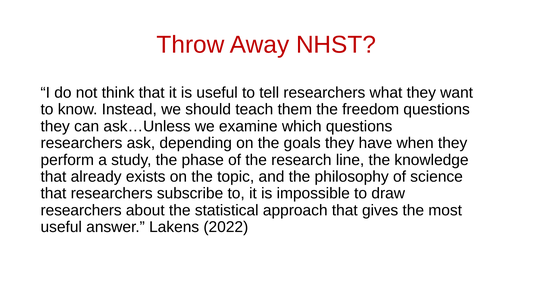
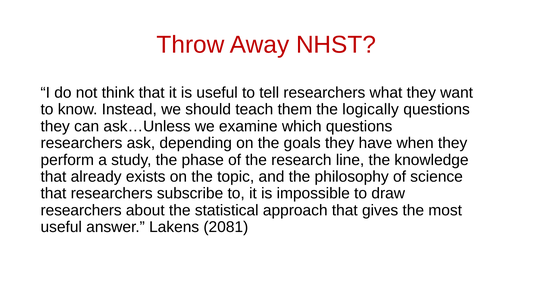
freedom: freedom -> logically
2022: 2022 -> 2081
